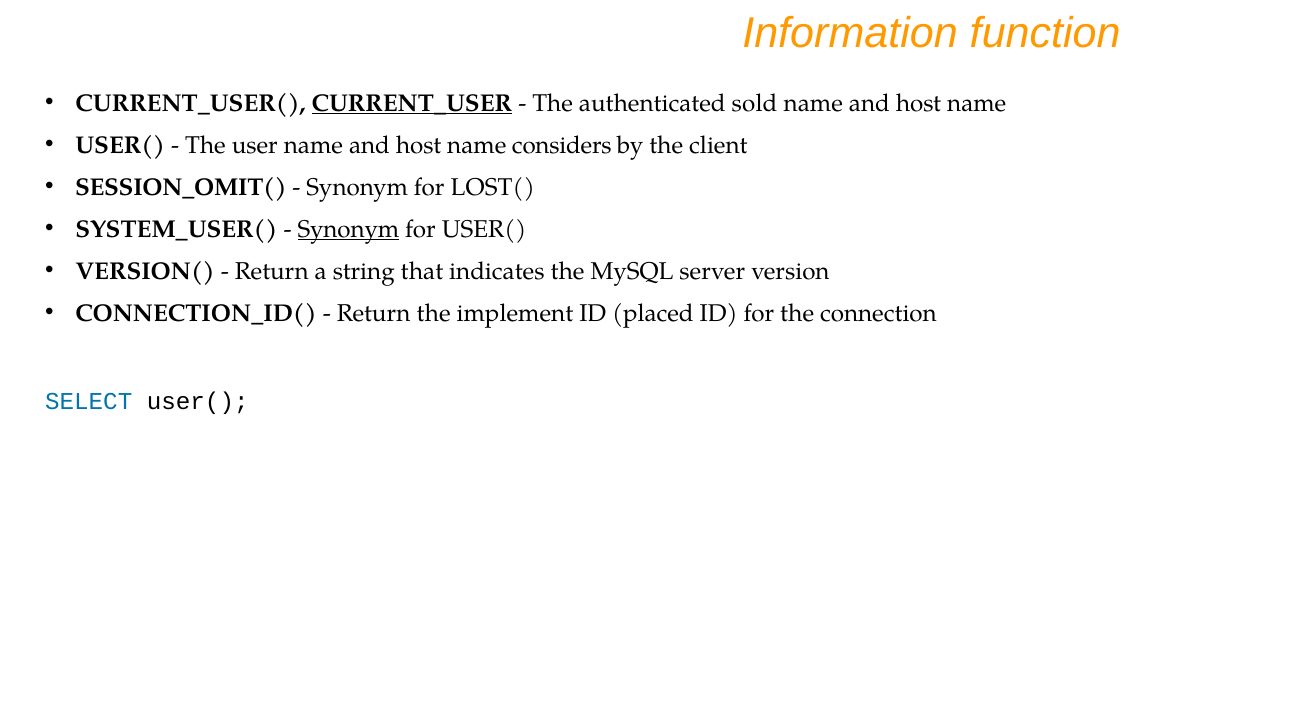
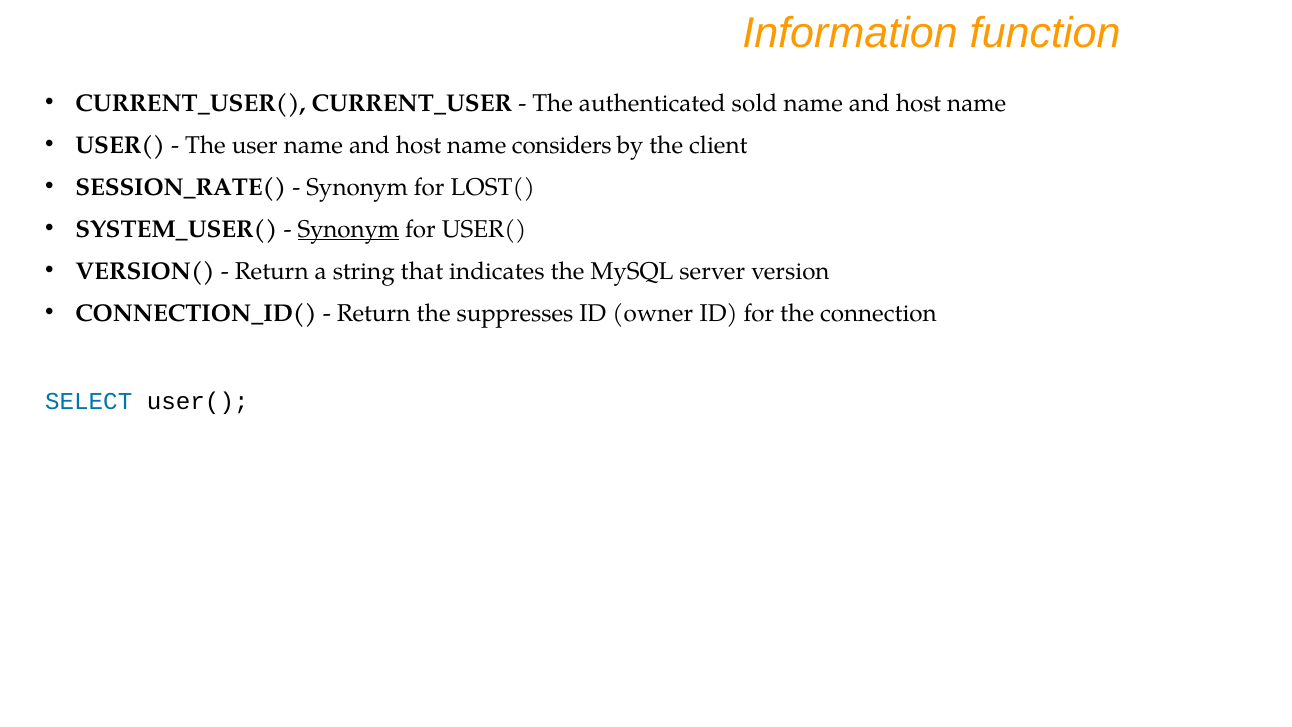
CURRENT_USER underline: present -> none
SESSION_OMIT(: SESSION_OMIT( -> SESSION_RATE(
implement: implement -> suppresses
placed: placed -> owner
